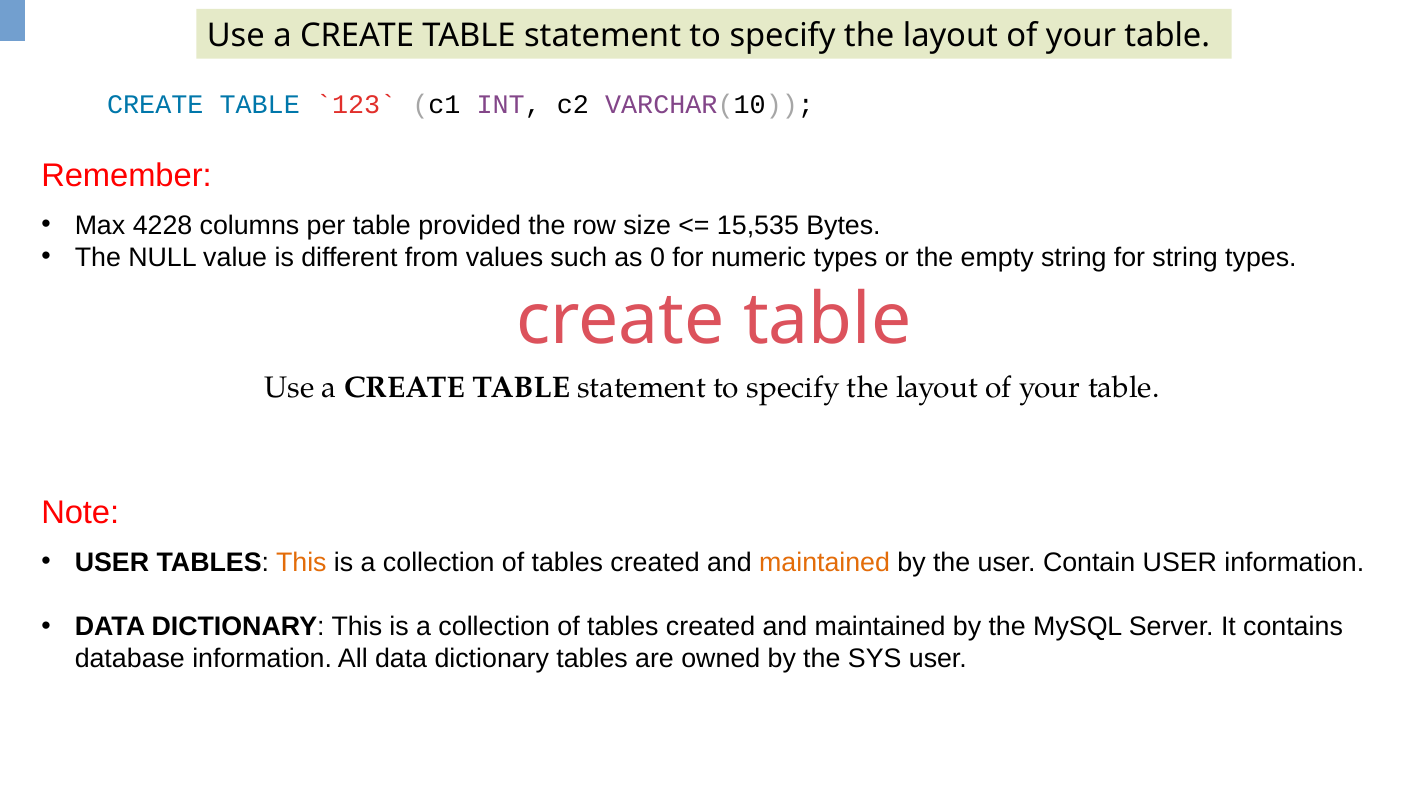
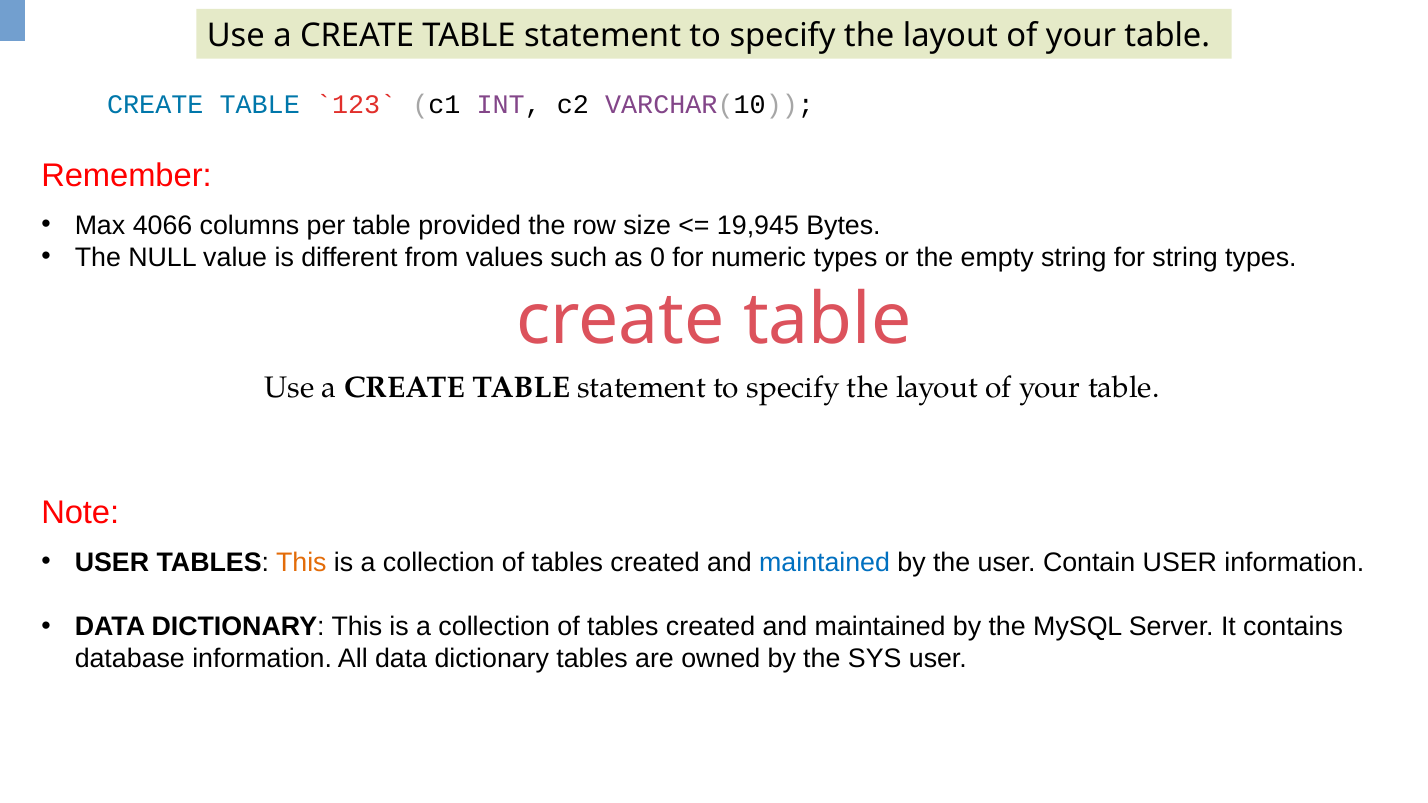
4228: 4228 -> 4066
15,535: 15,535 -> 19,945
maintained at (825, 563) colour: orange -> blue
